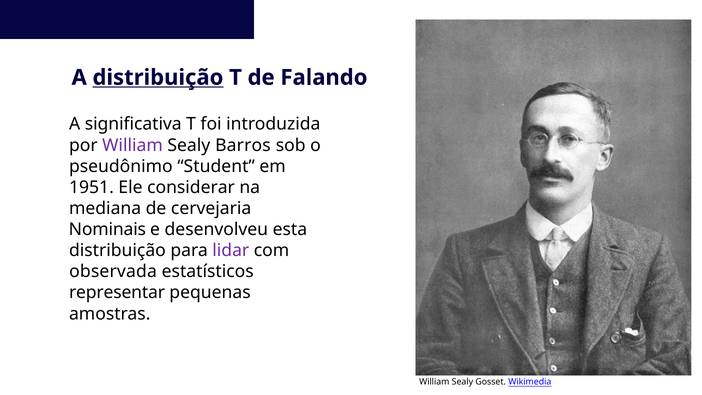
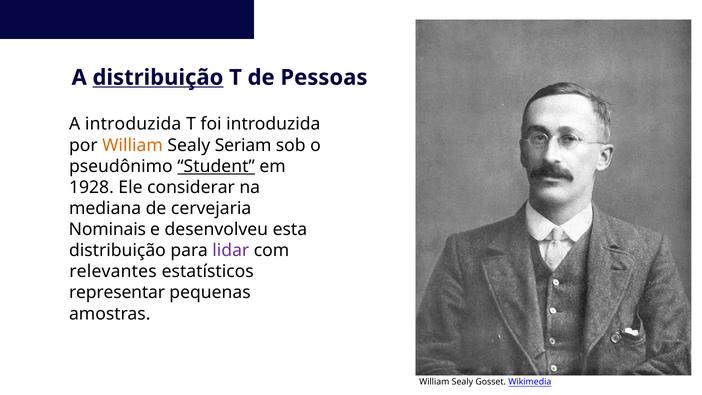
Falando: Falando -> Pessoas
A significativa: significativa -> introduzida
William at (133, 145) colour: purple -> orange
Barros: Barros -> Seriam
Student underline: none -> present
1951: 1951 -> 1928
observada: observada -> relevantes
